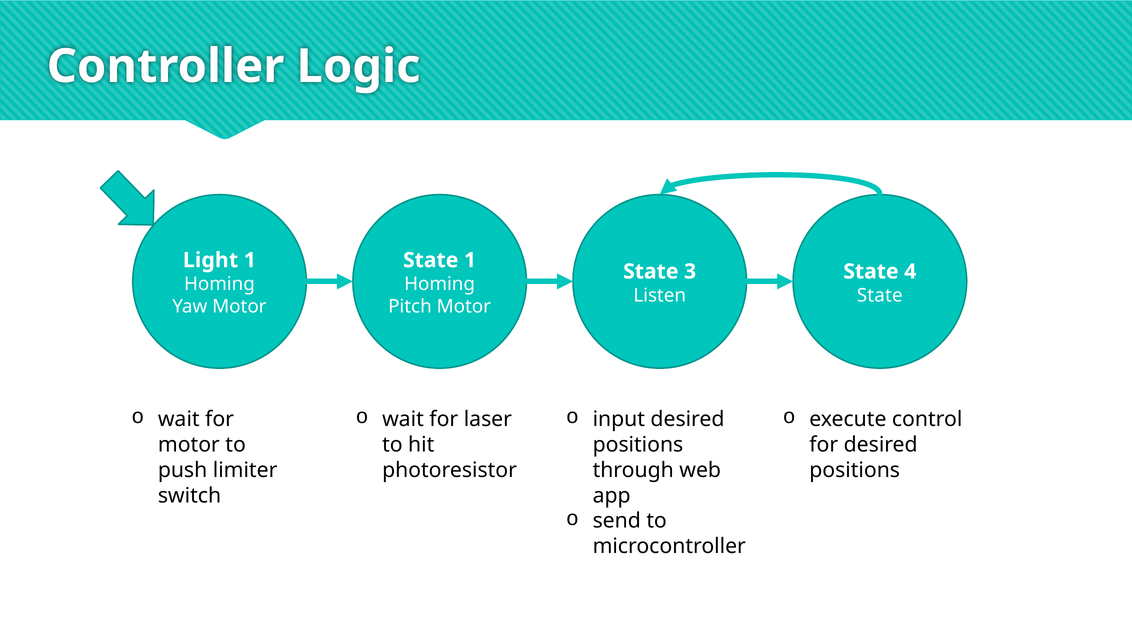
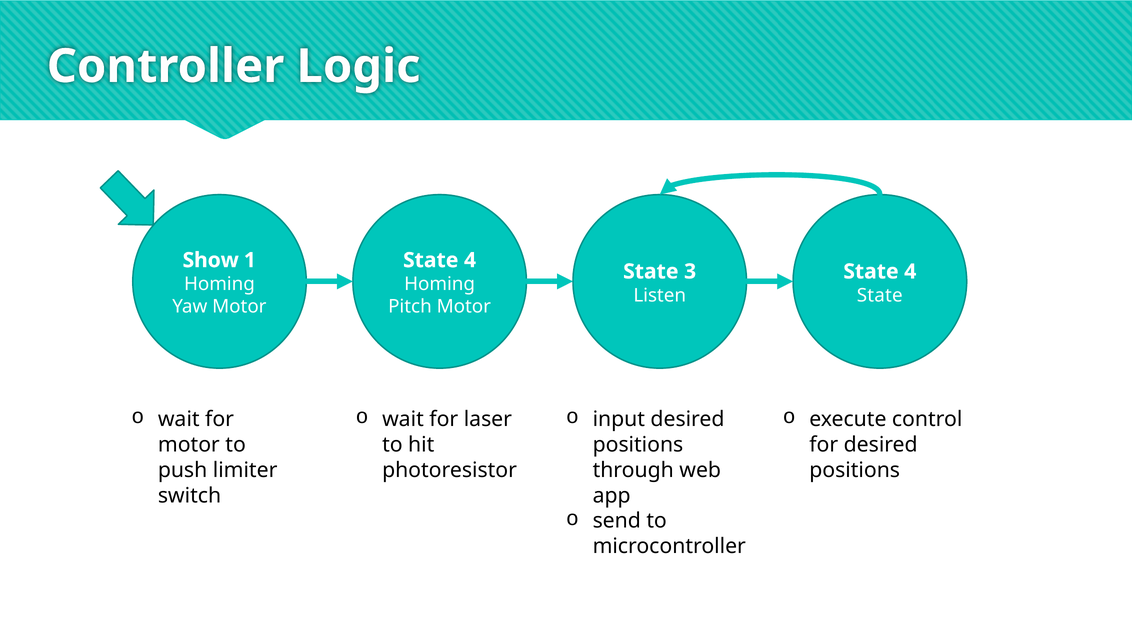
Light: Light -> Show
1 at (470, 260): 1 -> 4
